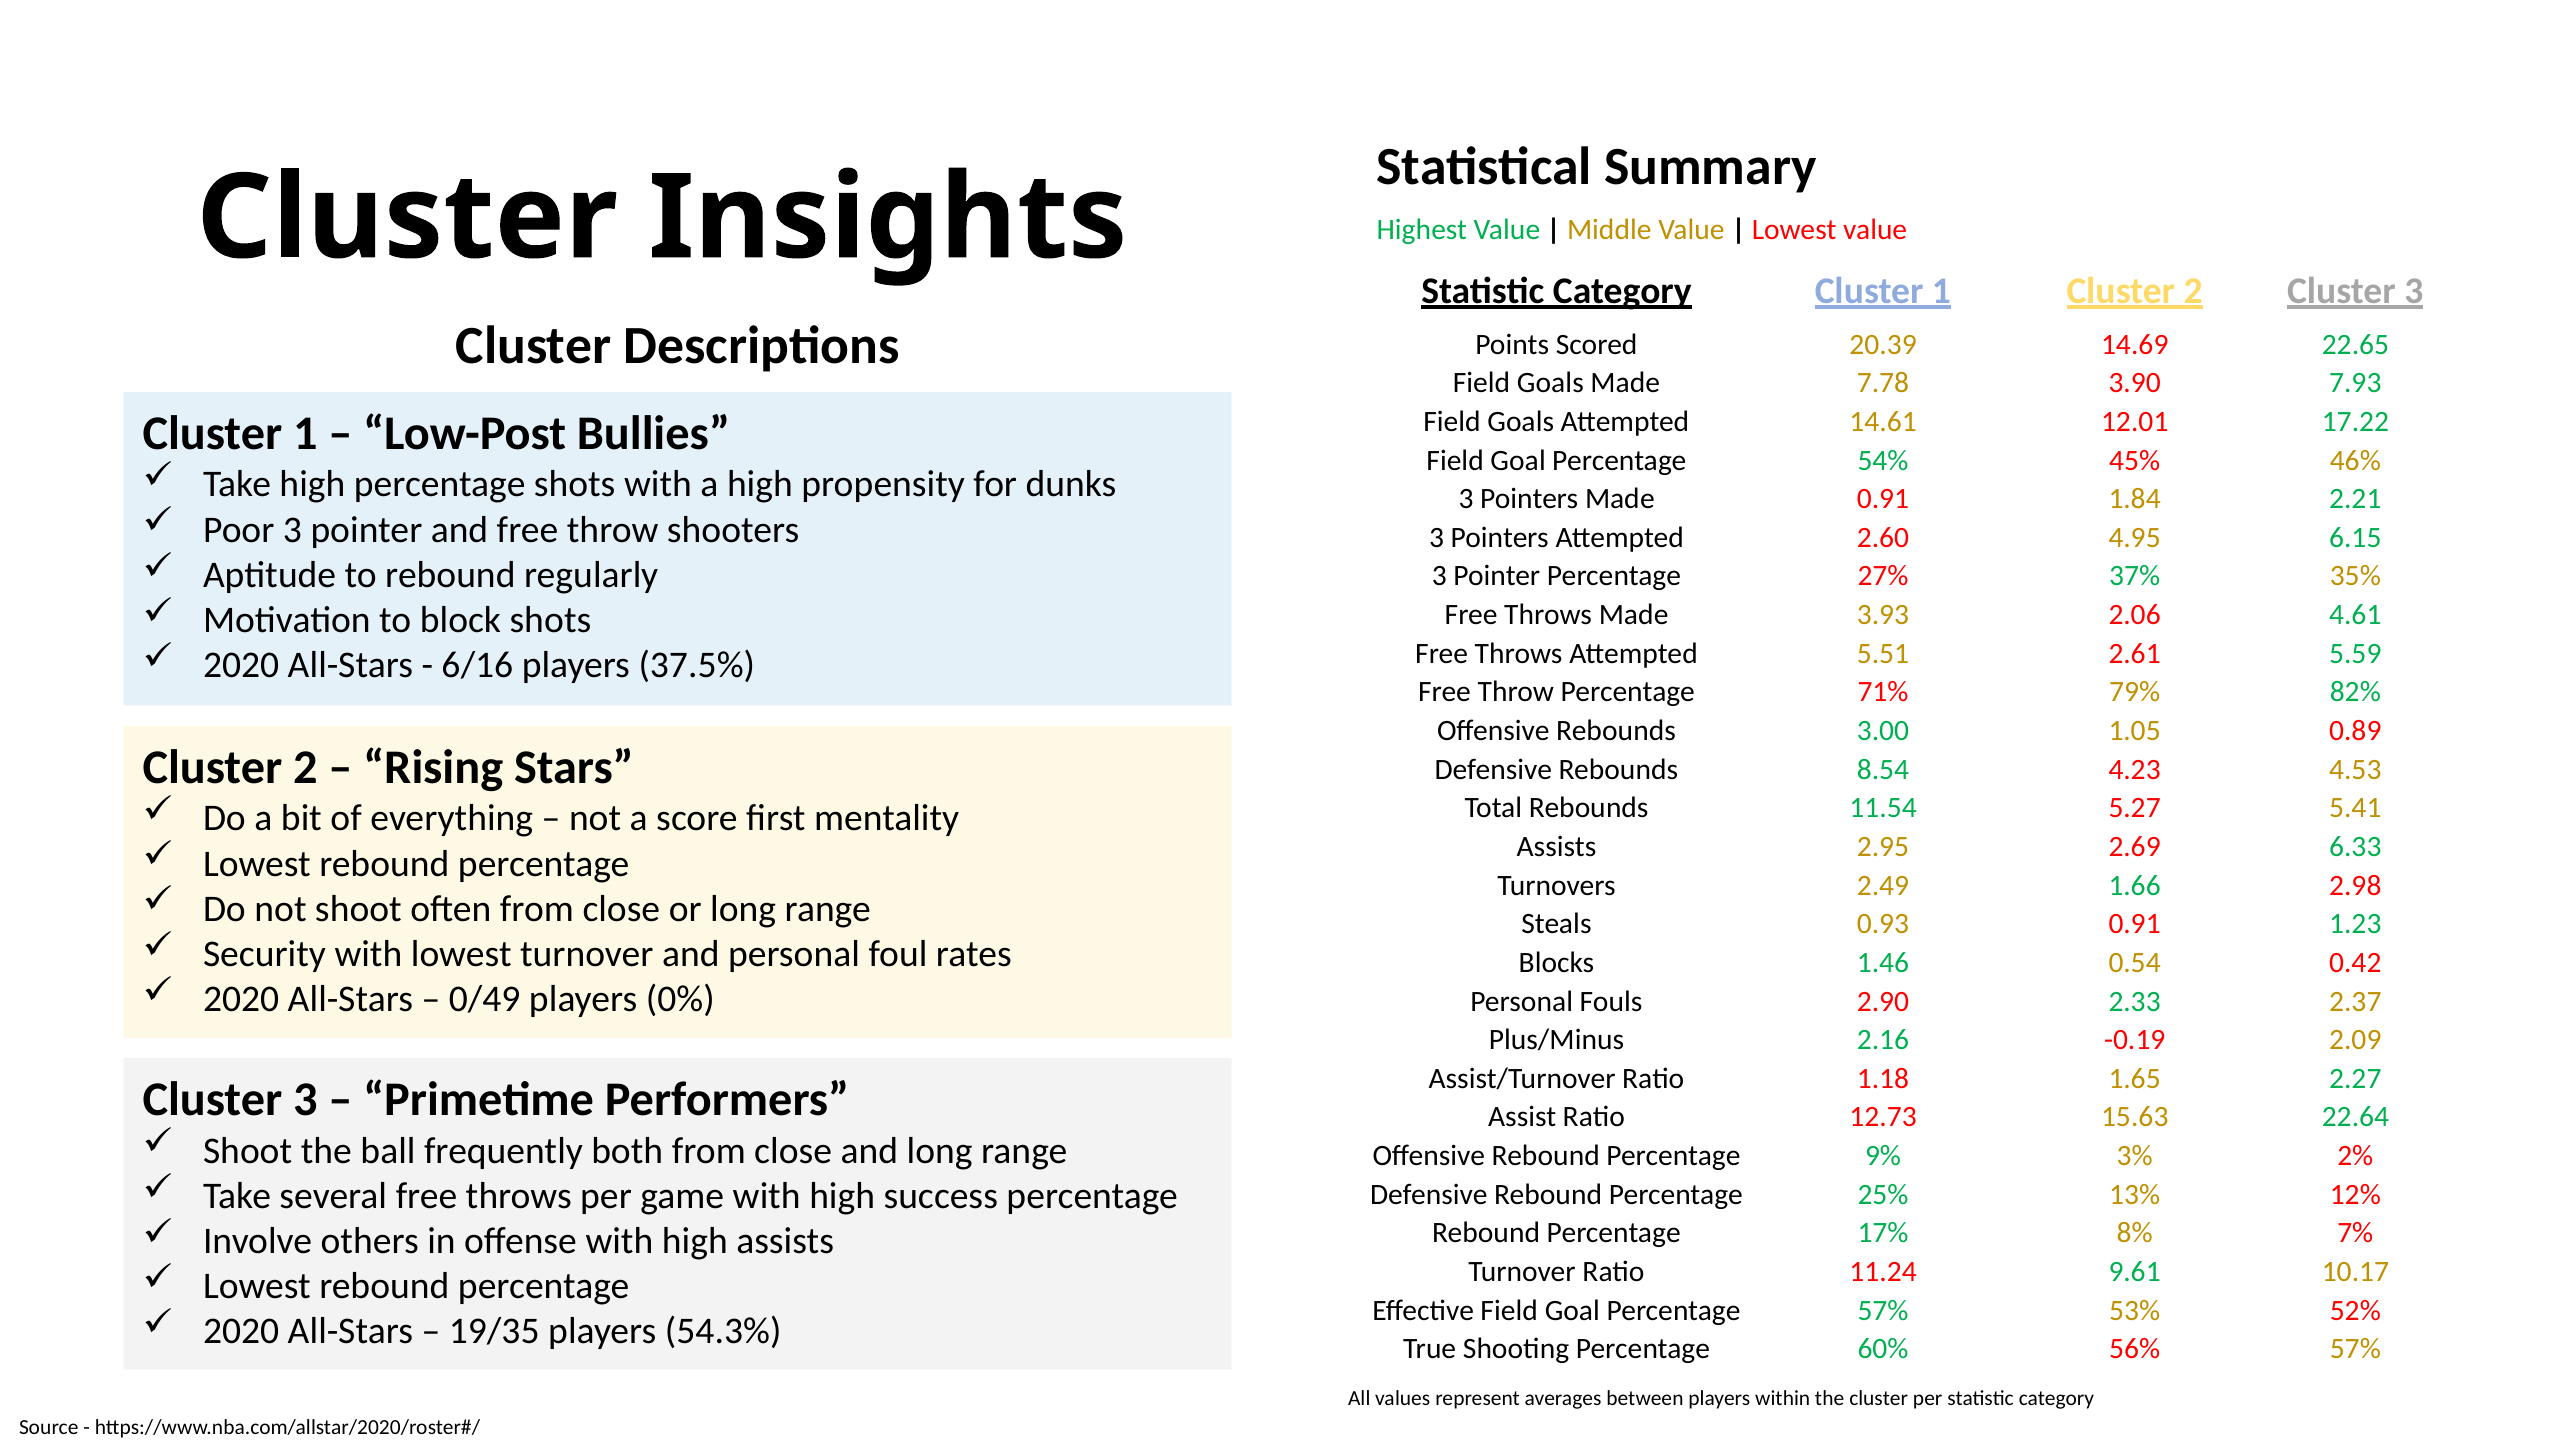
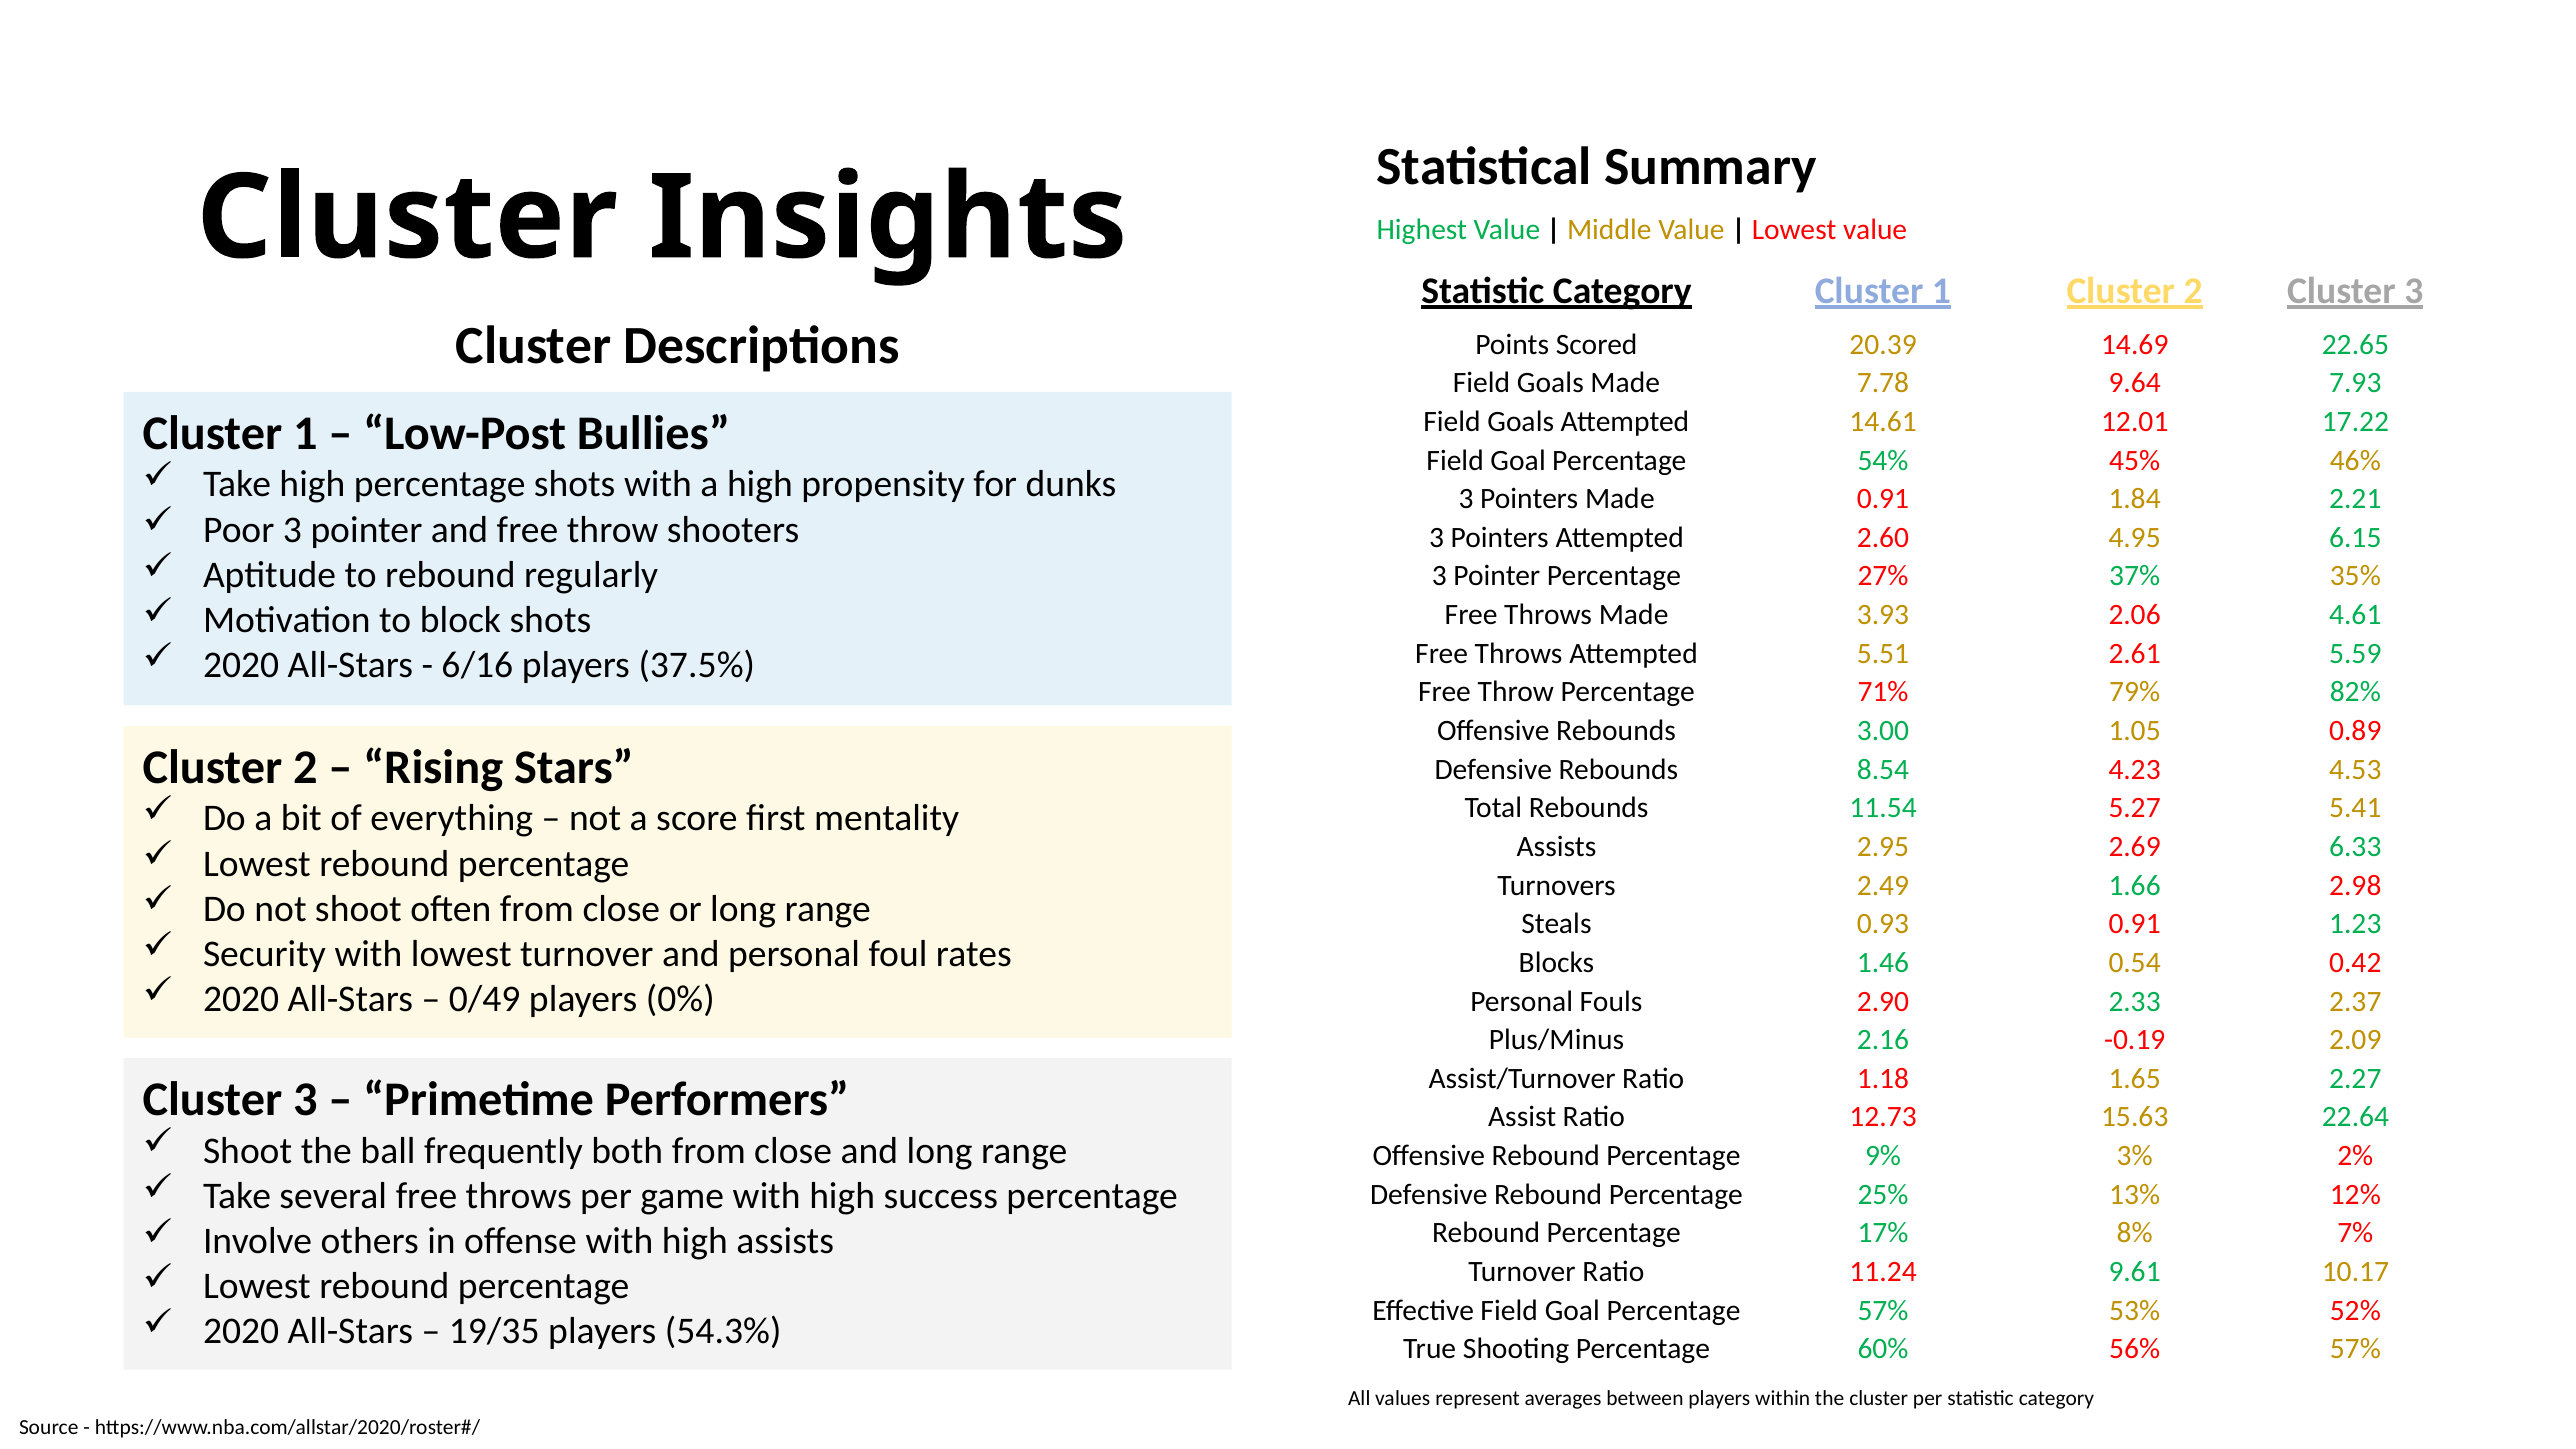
3.90: 3.90 -> 9.64
